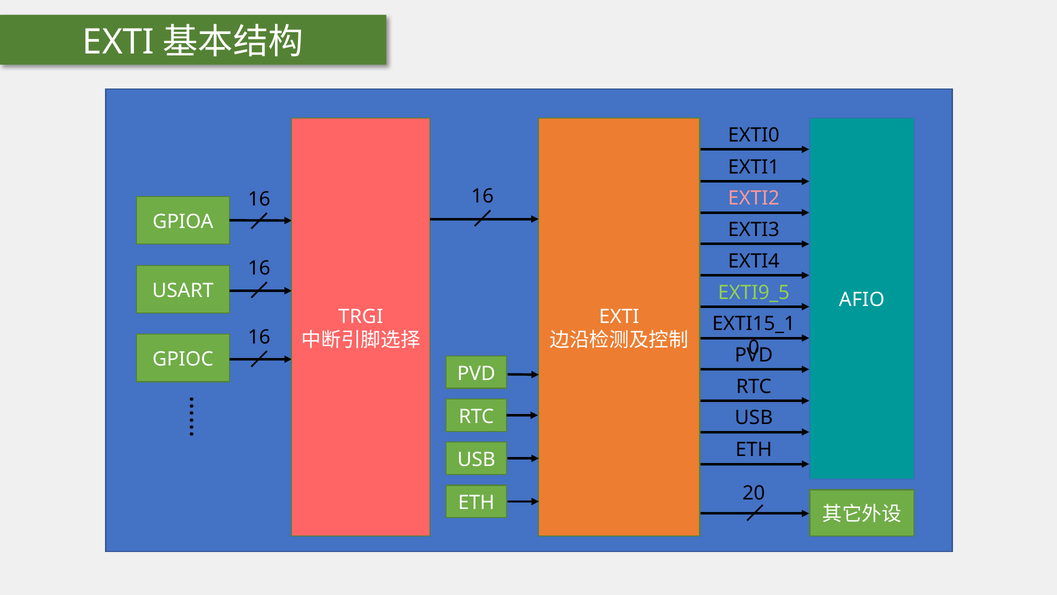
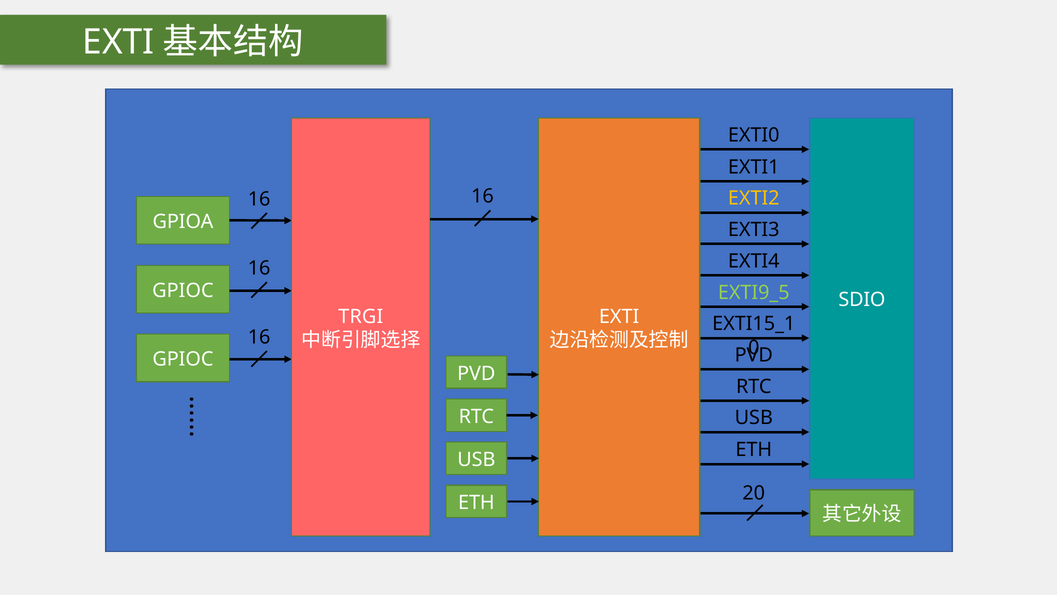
EXTI2 colour: pink -> yellow
USART at (183, 290): USART -> GPIOC
AFIO: AFIO -> SDIO
